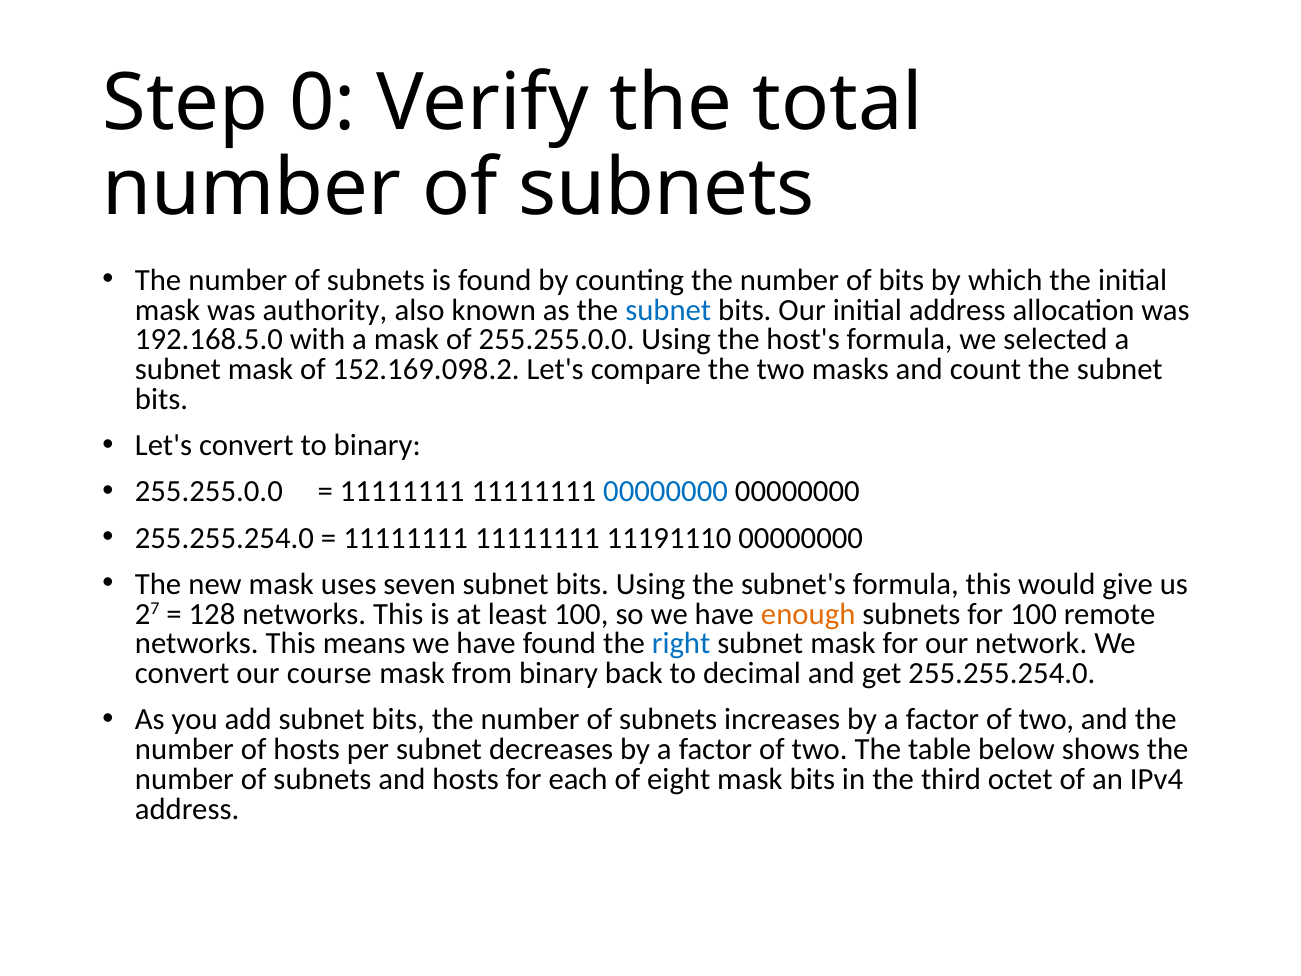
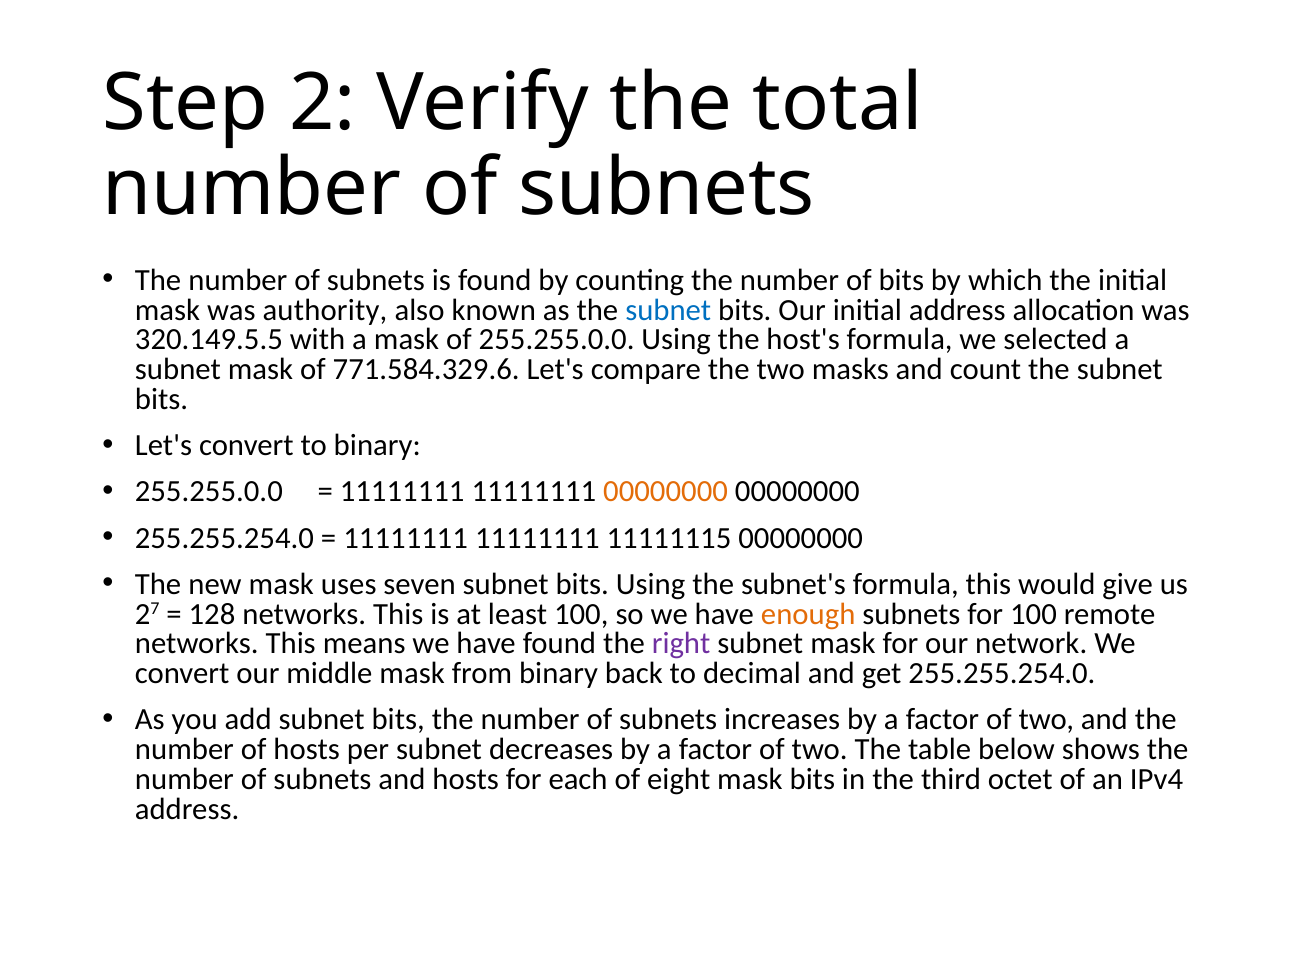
0: 0 -> 2
192.168.5.0: 192.168.5.0 -> 320.149.5.5
152.169.098.2: 152.169.098.2 -> 771.584.329.6
00000000 at (666, 492) colour: blue -> orange
11191110: 11191110 -> 11111115
right colour: blue -> purple
course: course -> middle
